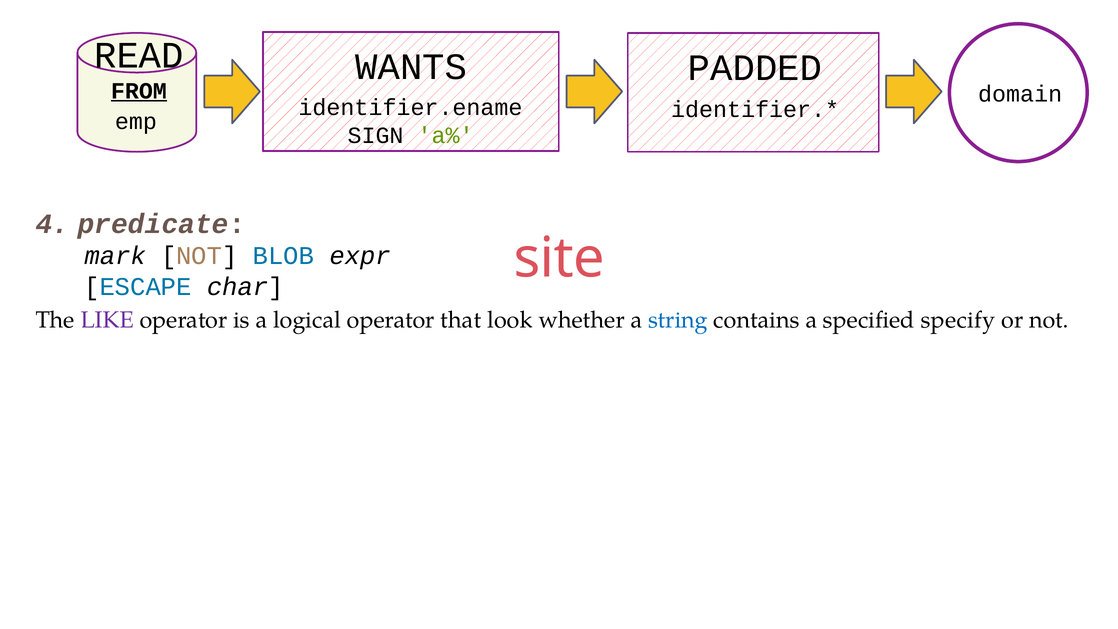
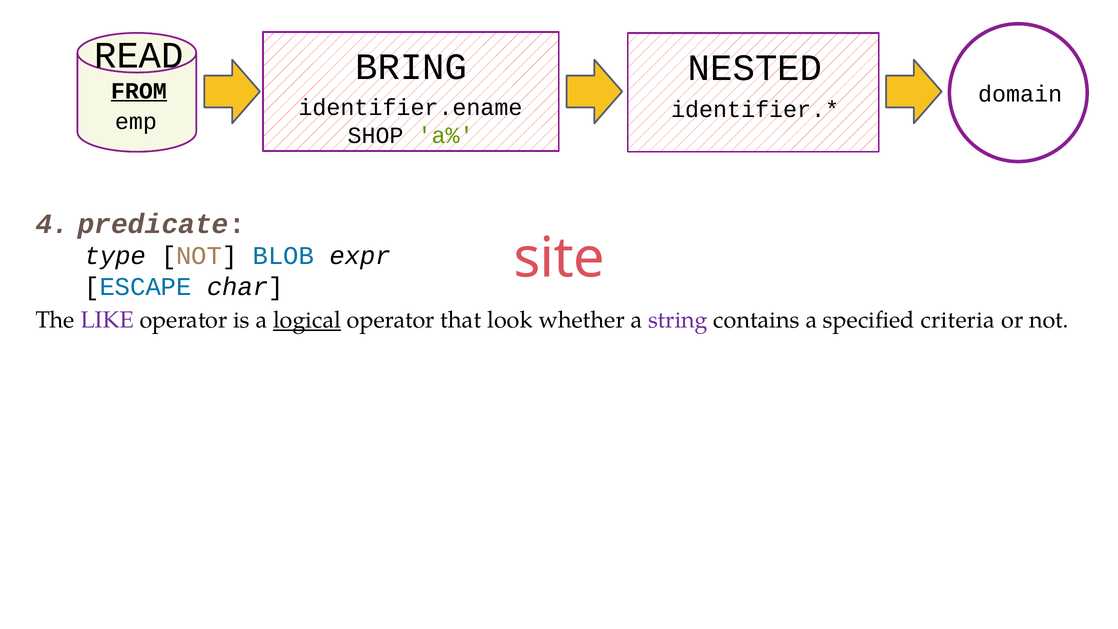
WANTS: WANTS -> BRING
PADDED: PADDED -> NESTED
SIGN: SIGN -> SHOP
mark: mark -> type
logical underline: none -> present
string colour: blue -> purple
specify: specify -> criteria
